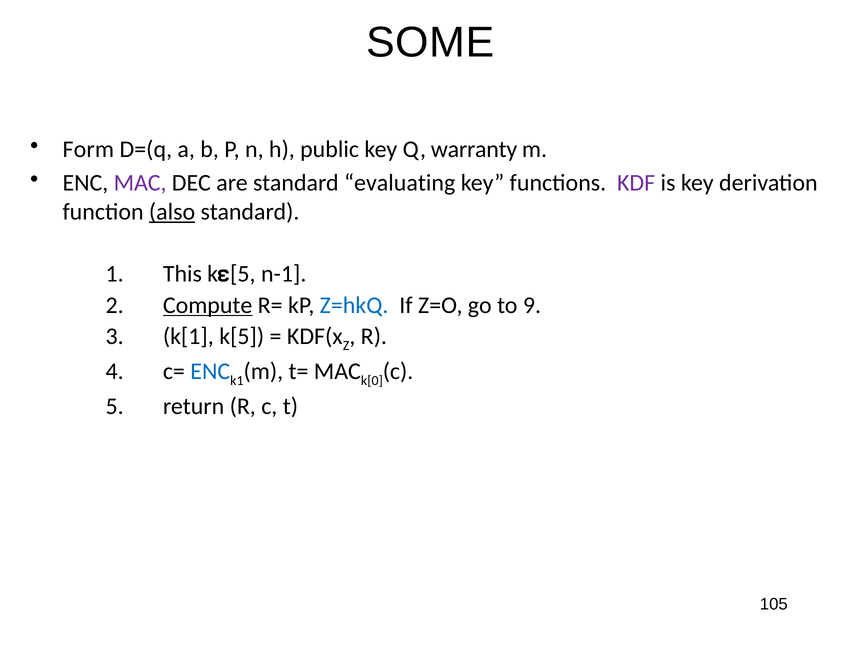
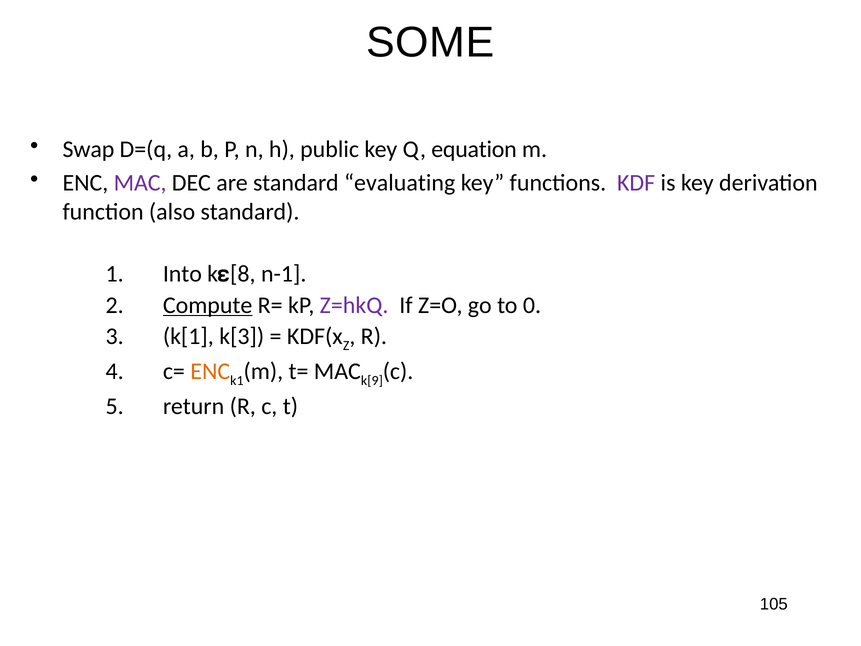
Form: Form -> Swap
warranty: warranty -> equation
also underline: present -> none
This: This -> Into
5 at (243, 274): 5 -> 8
Z=hkQ colour: blue -> purple
9: 9 -> 0
k[5: k[5 -> k[3
ENC at (210, 371) colour: blue -> orange
k[0: k[0 -> k[9
